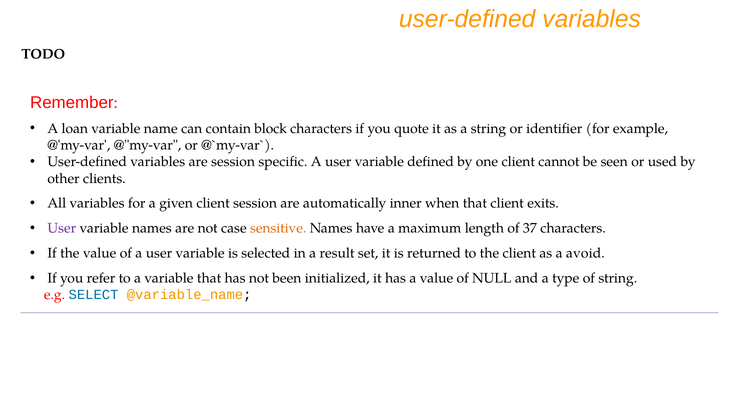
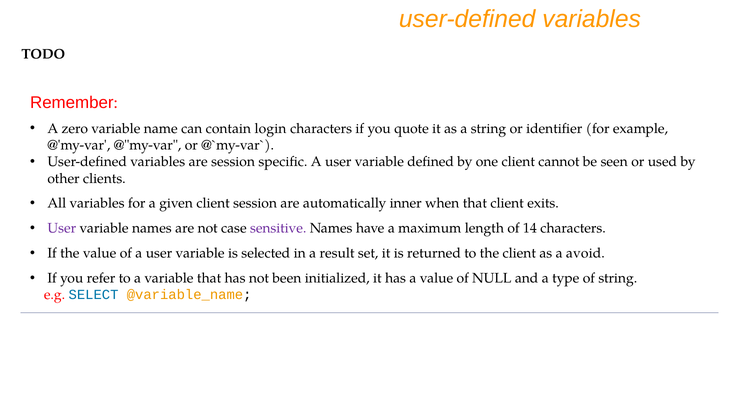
loan: loan -> zero
block: block -> login
sensitive colour: orange -> purple
37: 37 -> 14
